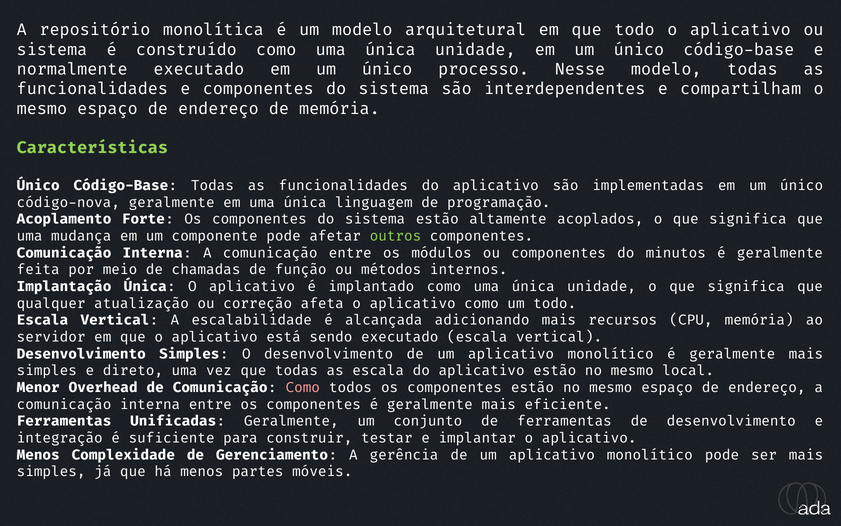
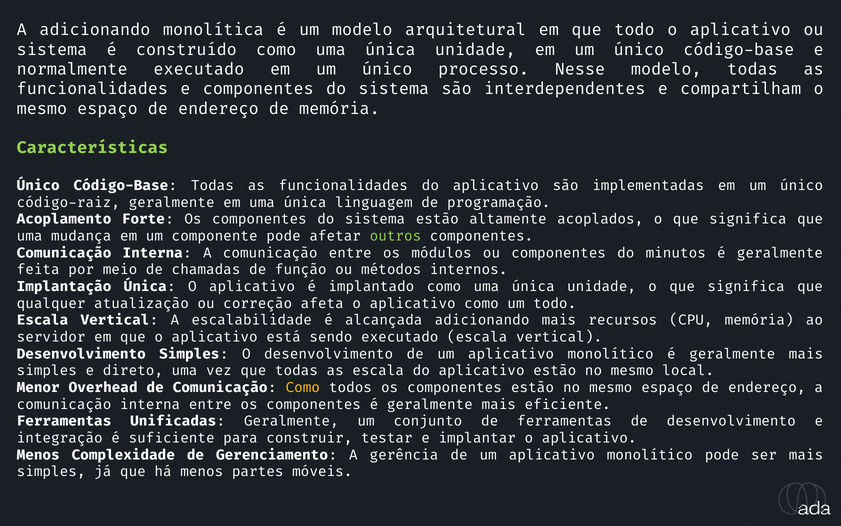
A repositório: repositório -> adicionando
código-nova: código-nova -> código-raiz
Como at (303, 387) colour: pink -> yellow
